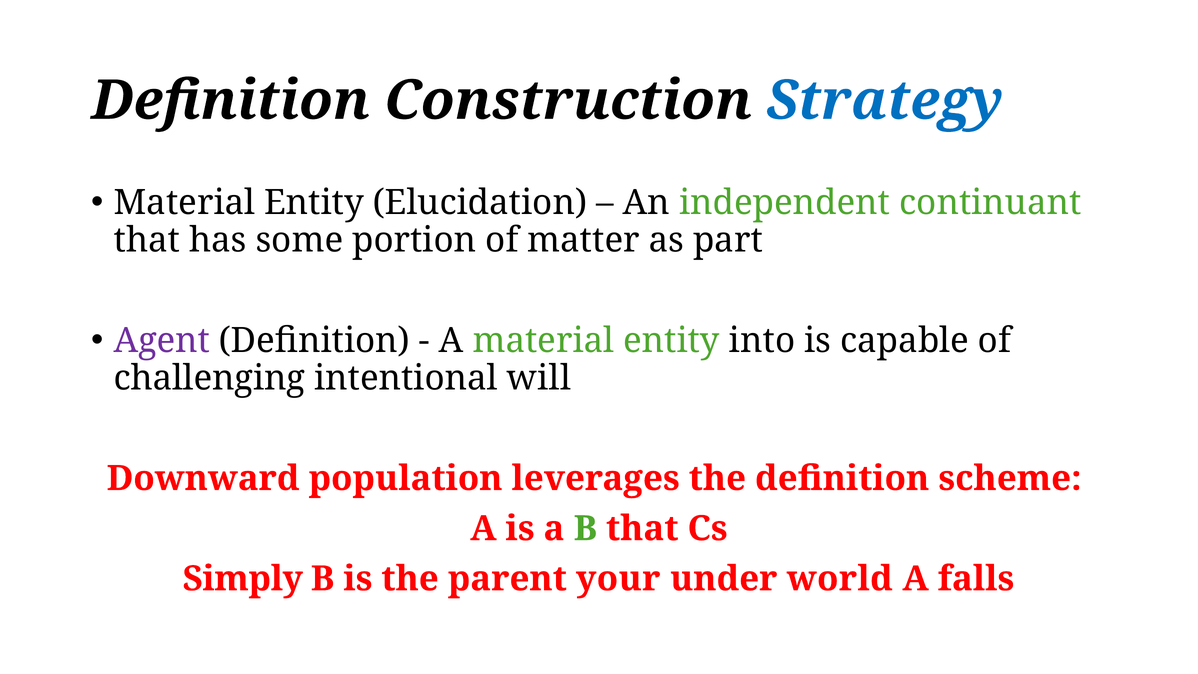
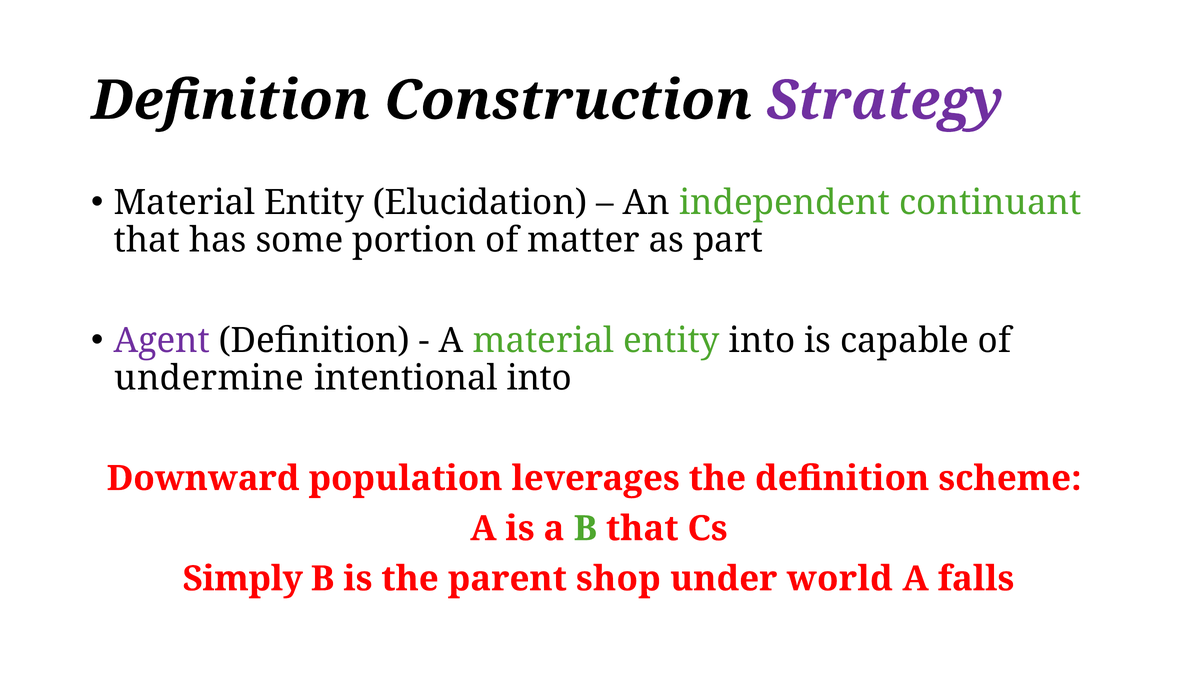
Strategy colour: blue -> purple
challenging: challenging -> undermine
intentional will: will -> into
your: your -> shop
